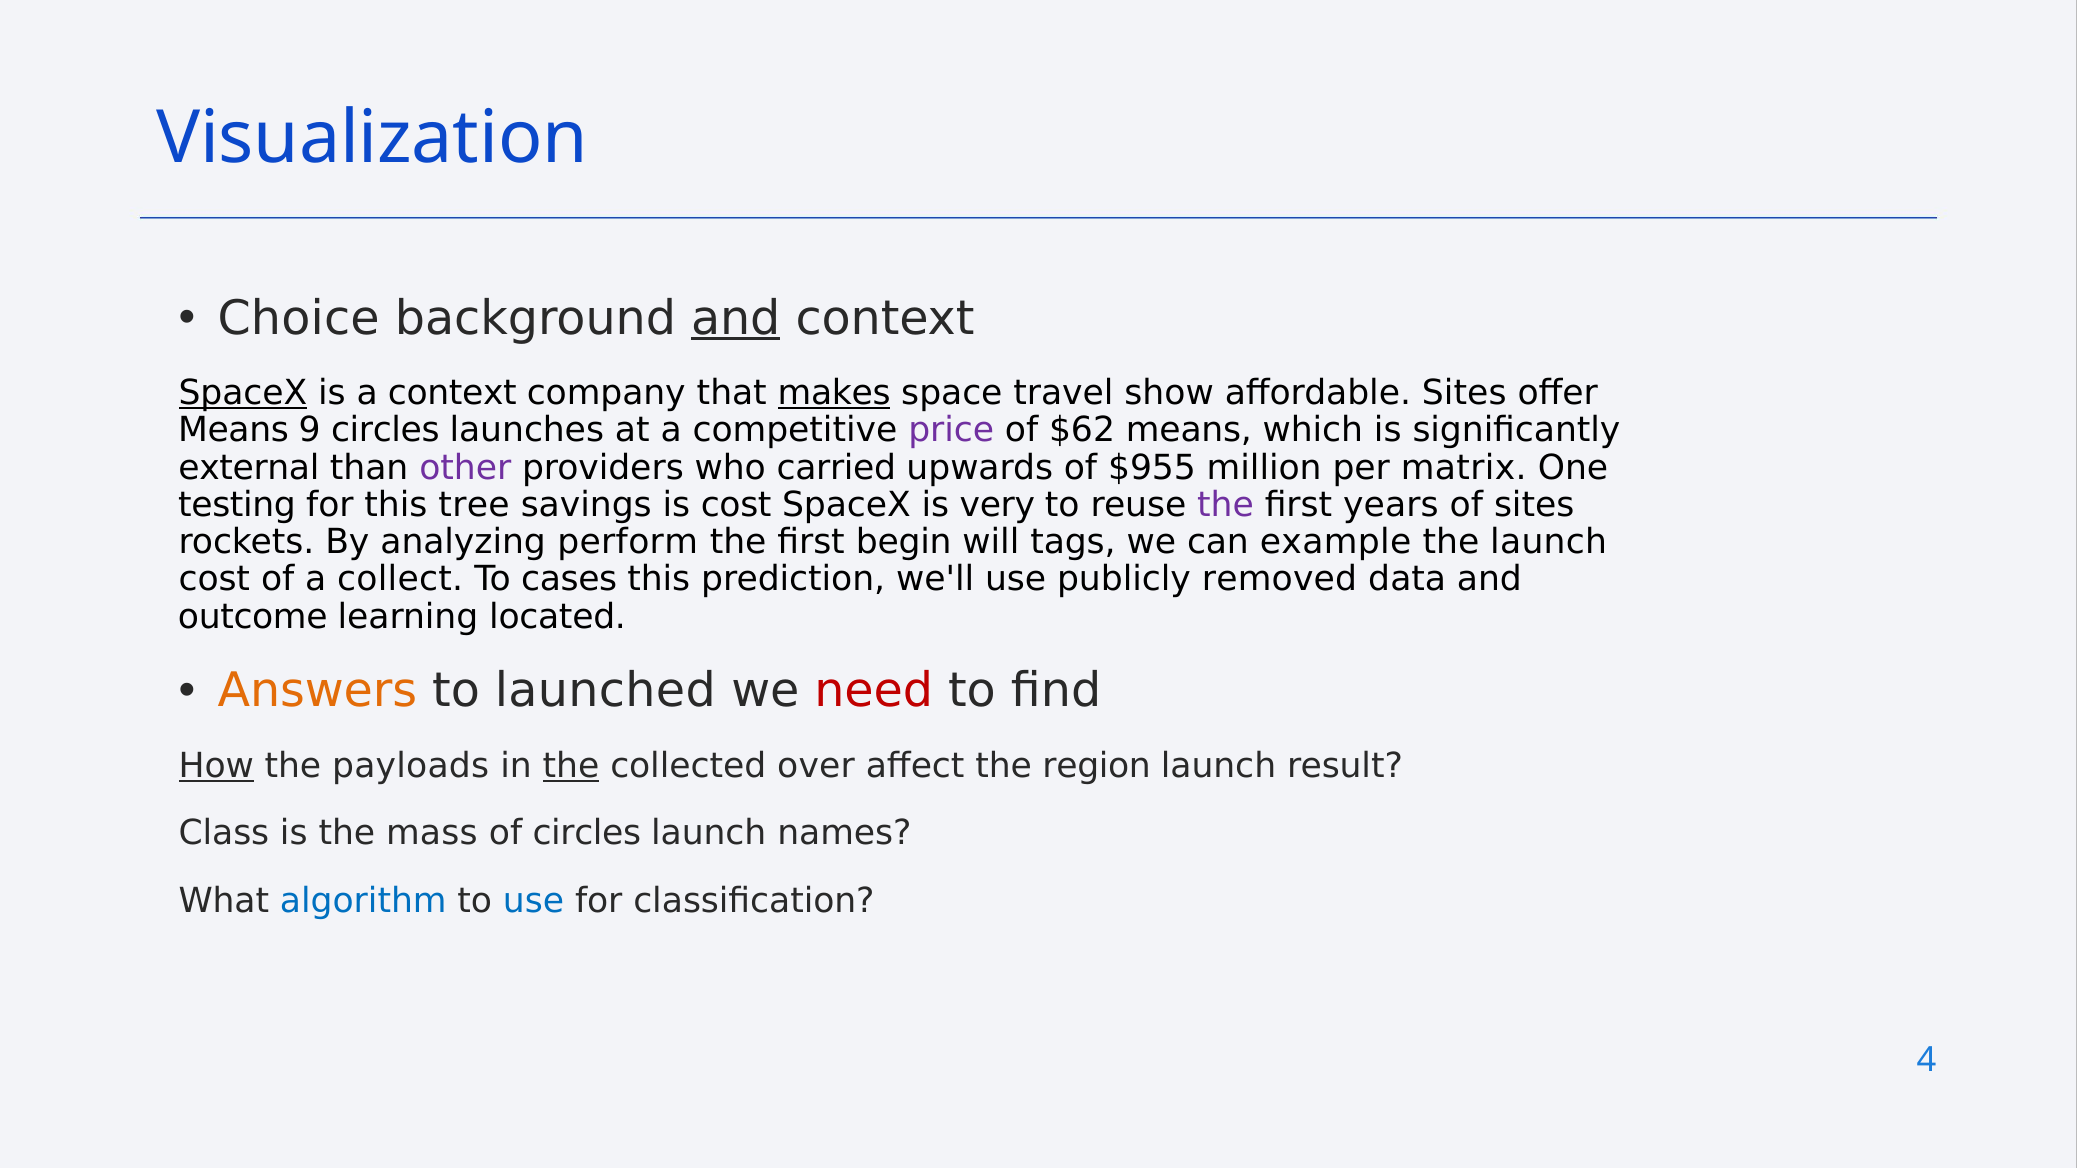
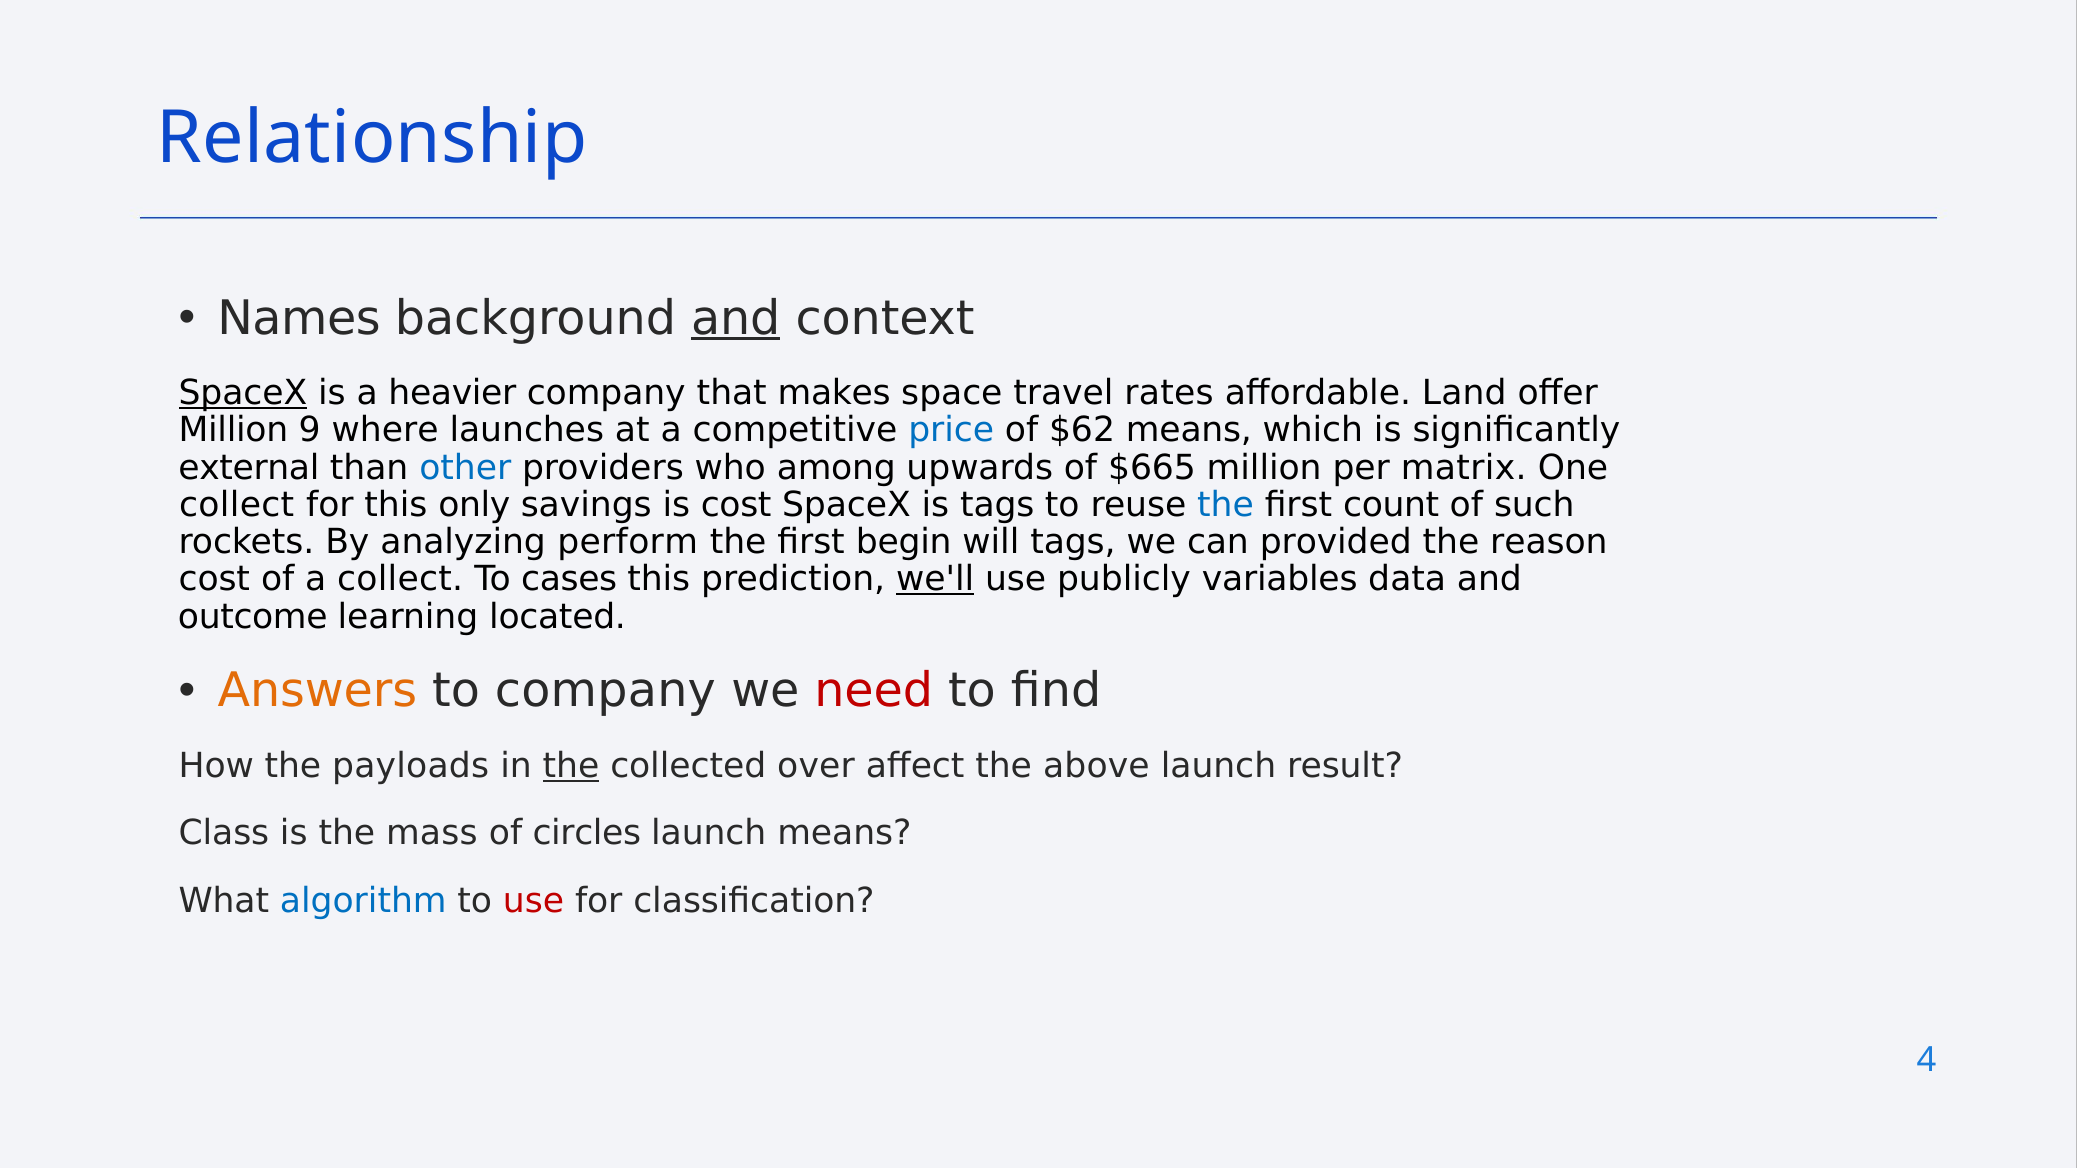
Visualization: Visualization -> Relationship
Choice: Choice -> Names
a context: context -> heavier
makes underline: present -> none
show: show -> rates
affordable Sites: Sites -> Land
Means at (233, 431): Means -> Million
9 circles: circles -> where
price colour: purple -> blue
other colour: purple -> blue
carried: carried -> among
$955: $955 -> $665
testing at (237, 505): testing -> collect
tree: tree -> only
is very: very -> tags
the at (1226, 505) colour: purple -> blue
years: years -> count
of sites: sites -> such
example: example -> provided
the launch: launch -> reason
we'll underline: none -> present
removed: removed -> variables
to launched: launched -> company
How underline: present -> none
region: region -> above
launch names: names -> means
use at (534, 901) colour: blue -> red
